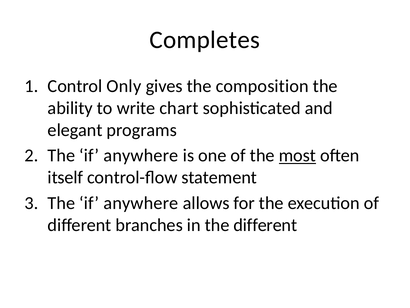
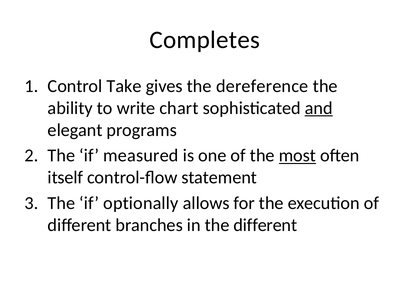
Only: Only -> Take
composition: composition -> dereference
and underline: none -> present
anywhere at (141, 155): anywhere -> measured
anywhere at (141, 203): anywhere -> optionally
